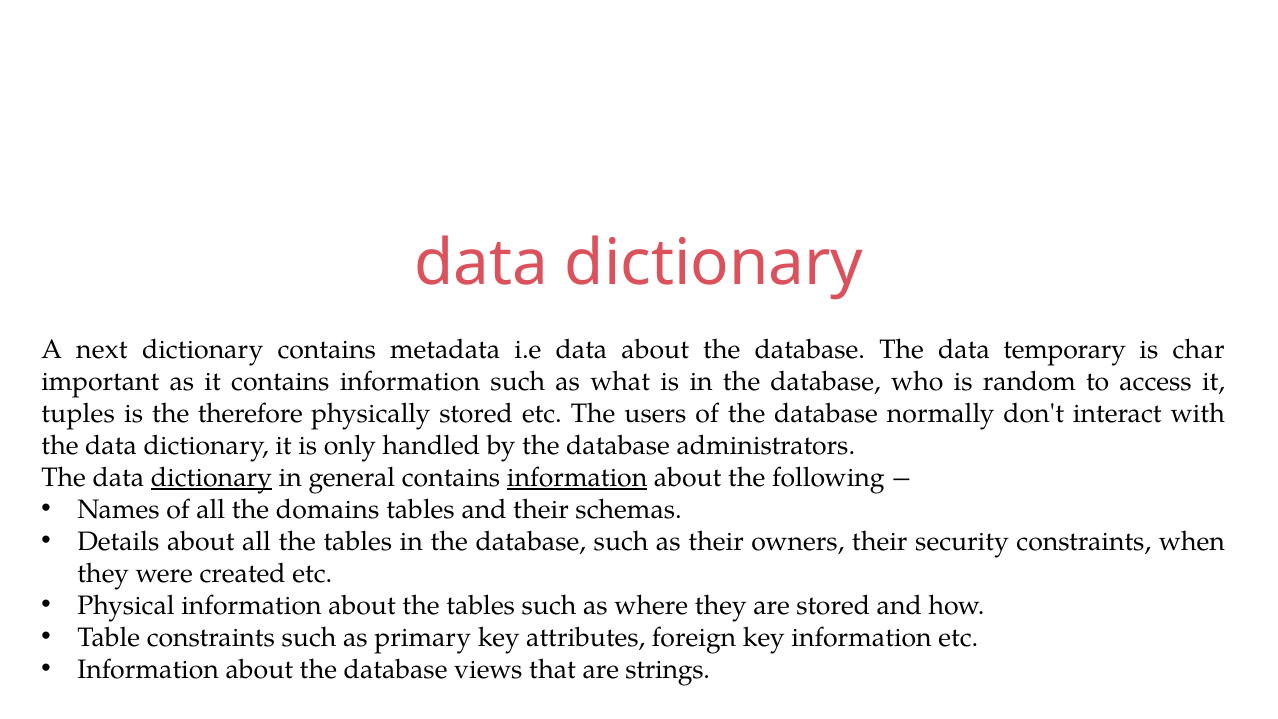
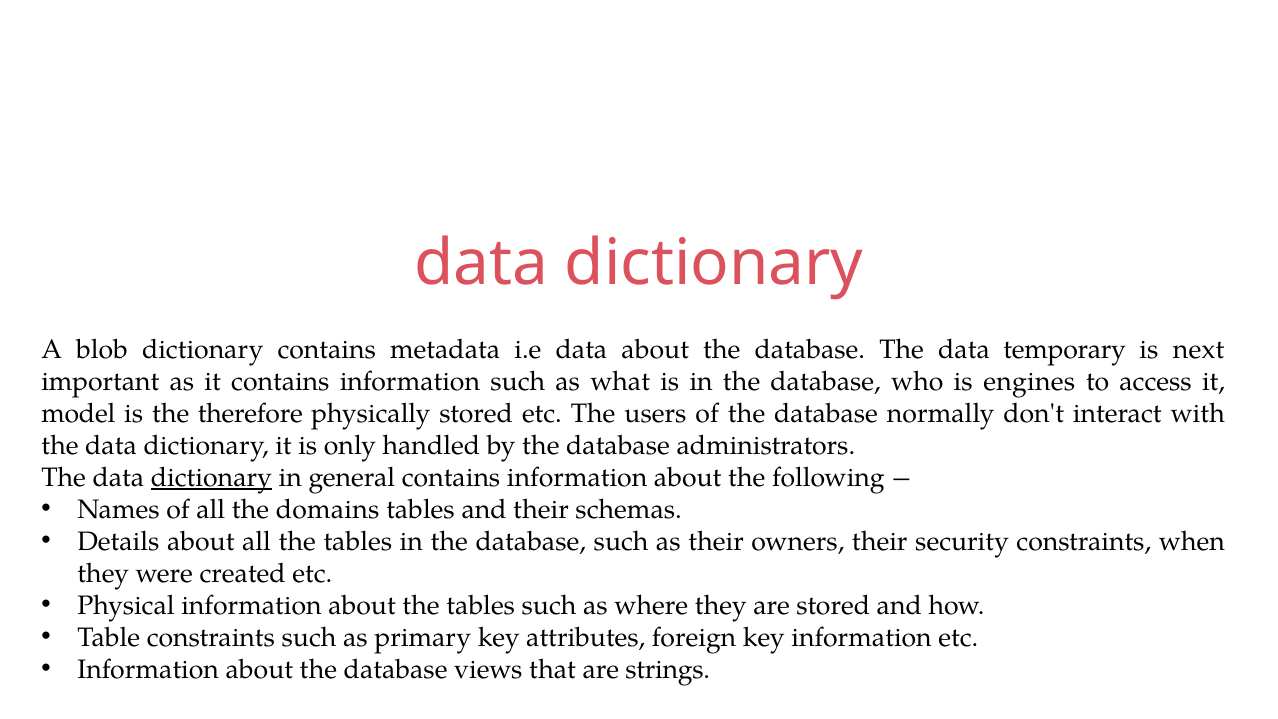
next: next -> blob
char: char -> next
random: random -> engines
tuples: tuples -> model
information at (577, 477) underline: present -> none
